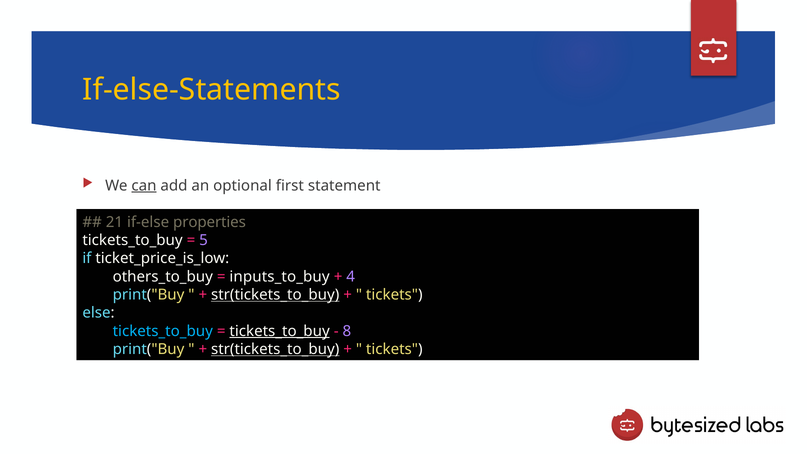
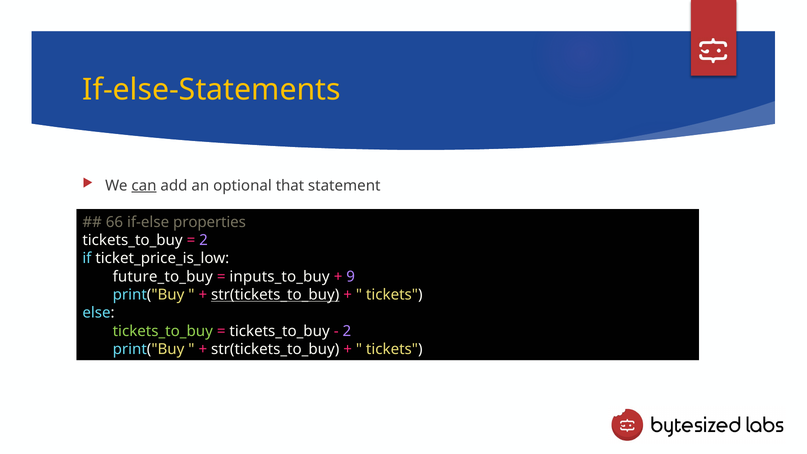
first: first -> that
21: 21 -> 66
5 at (204, 240): 5 -> 2
others_to_buy: others_to_buy -> future_to_buy
4: 4 -> 9
tickets_to_buy at (163, 331) colour: light blue -> light green
tickets_to_buy at (280, 331) underline: present -> none
8 at (347, 331): 8 -> 2
str(tickets_to_buy at (275, 349) underline: present -> none
